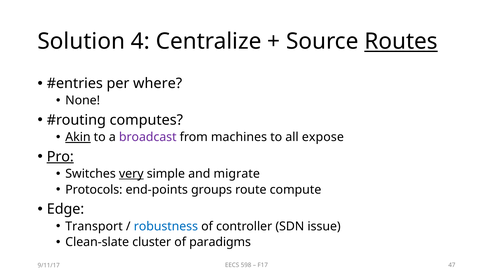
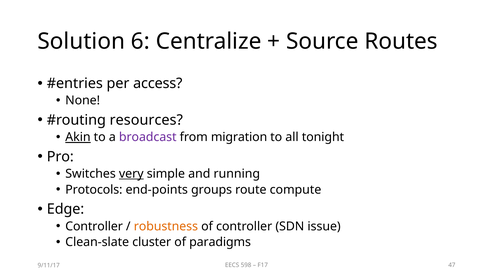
4: 4 -> 6
Routes underline: present -> none
where: where -> access
computes: computes -> resources
machines: machines -> migration
expose: expose -> tonight
Pro underline: present -> none
migrate: migrate -> running
Transport at (94, 226): Transport -> Controller
robustness colour: blue -> orange
